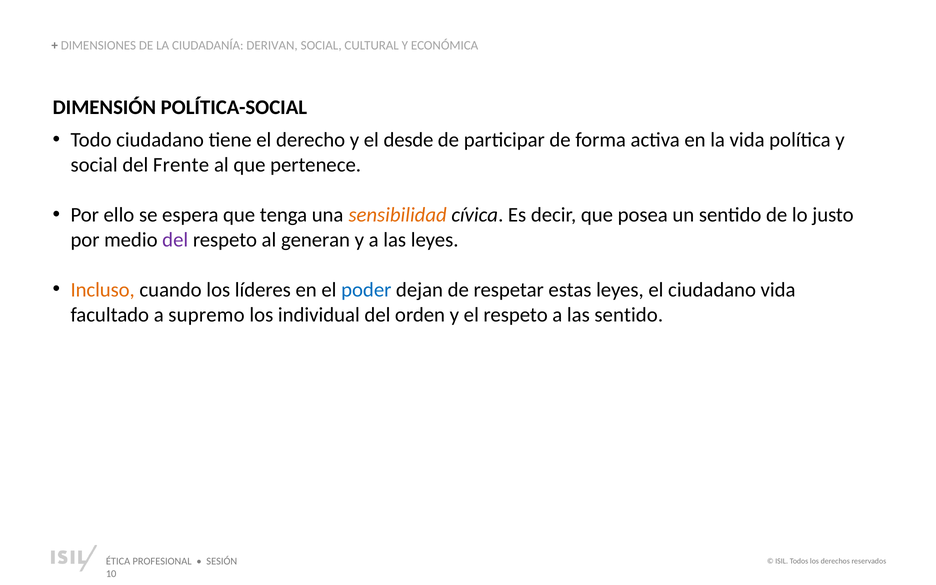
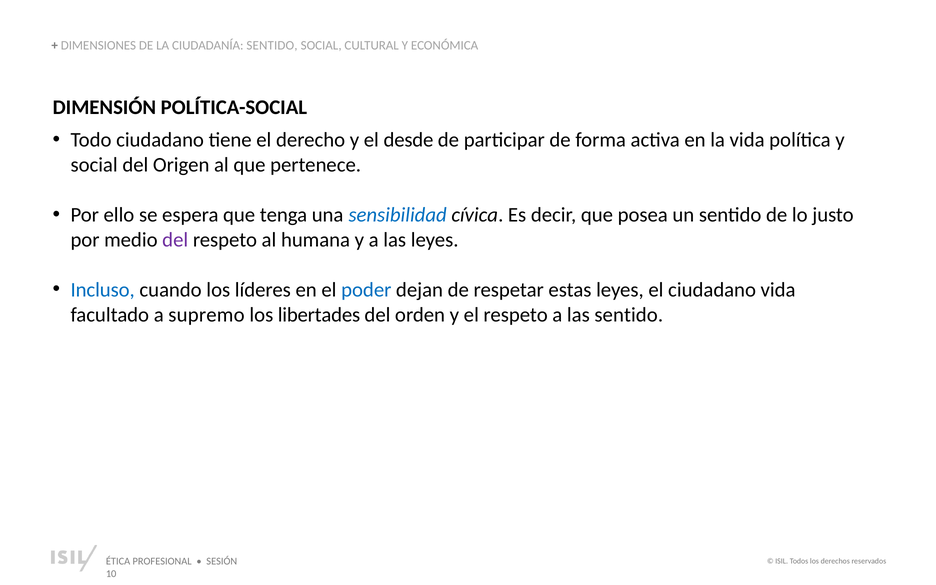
CIUDADANÍA DERIVAN: DERIVAN -> SENTIDO
Frente: Frente -> Origen
sensibilidad colour: orange -> blue
generan: generan -> humana
Incluso colour: orange -> blue
individual: individual -> libertades
